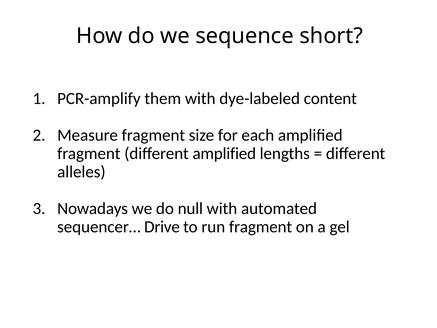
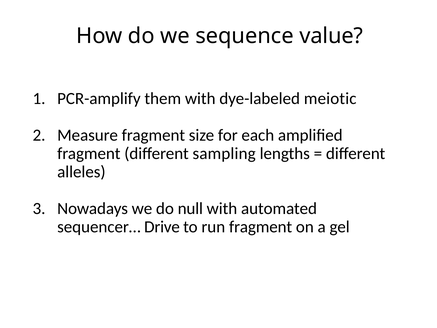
short: short -> value
content: content -> meiotic
different amplified: amplified -> sampling
